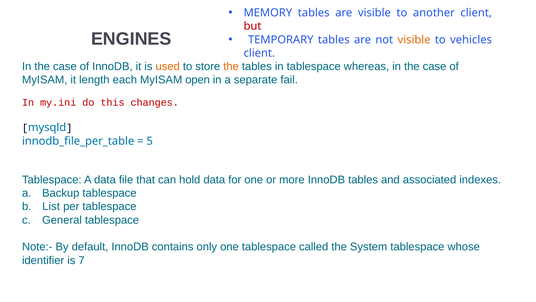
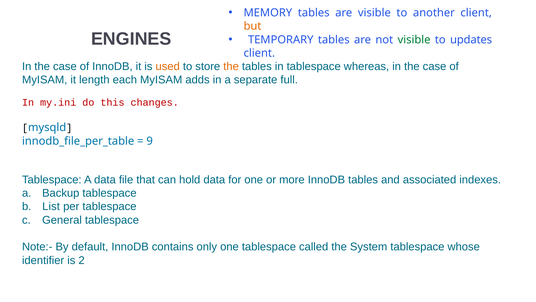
but colour: red -> orange
visible at (414, 40) colour: orange -> green
vehicles: vehicles -> updates
open: open -> adds
fail: fail -> full
5: 5 -> 9
7: 7 -> 2
